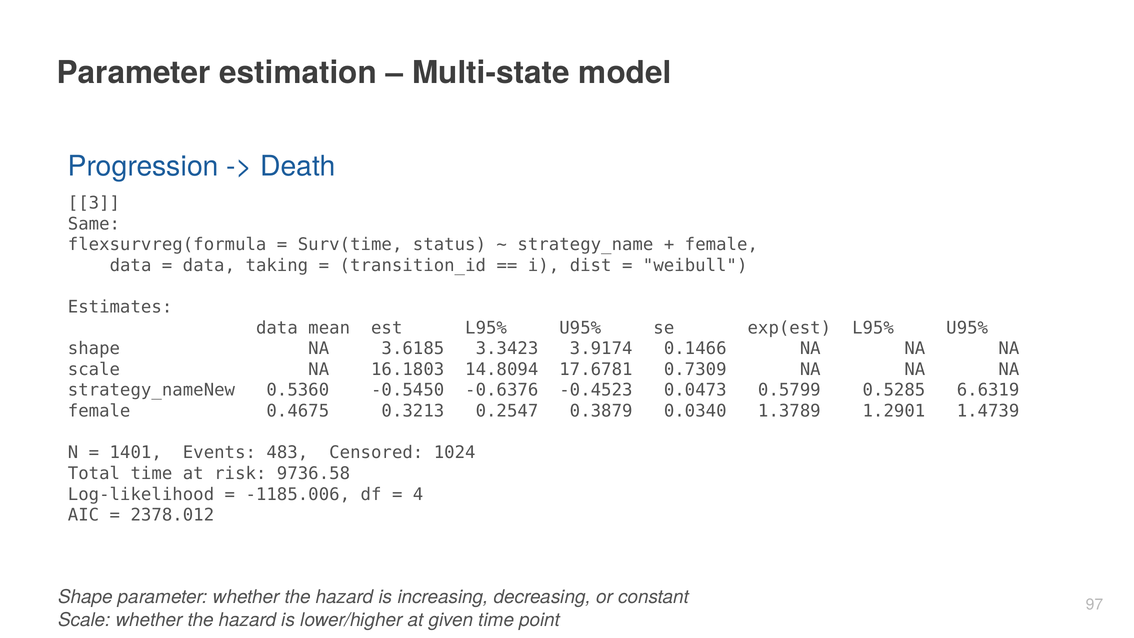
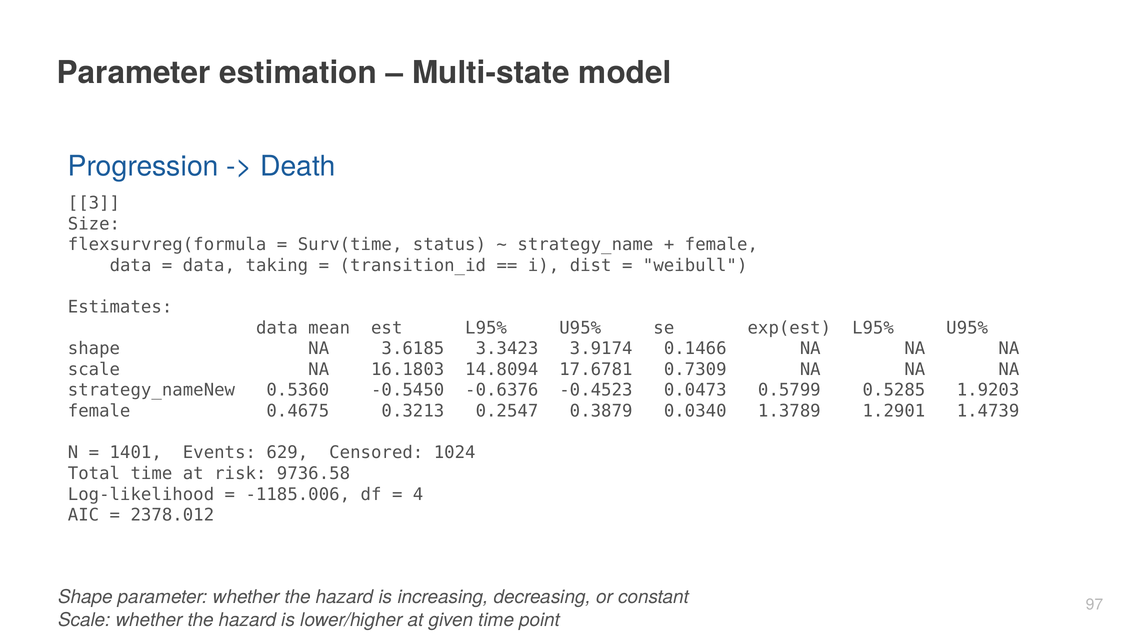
Same: Same -> Size
6.6319: 6.6319 -> 1.9203
483: 483 -> 629
